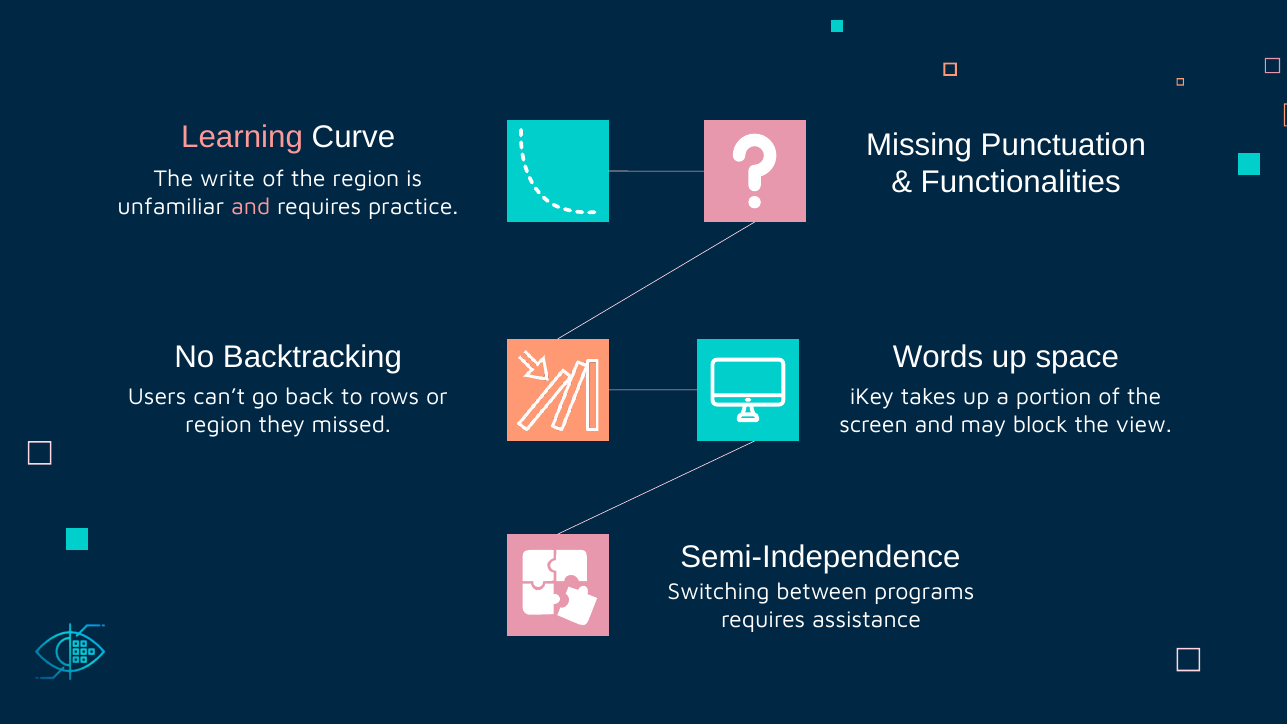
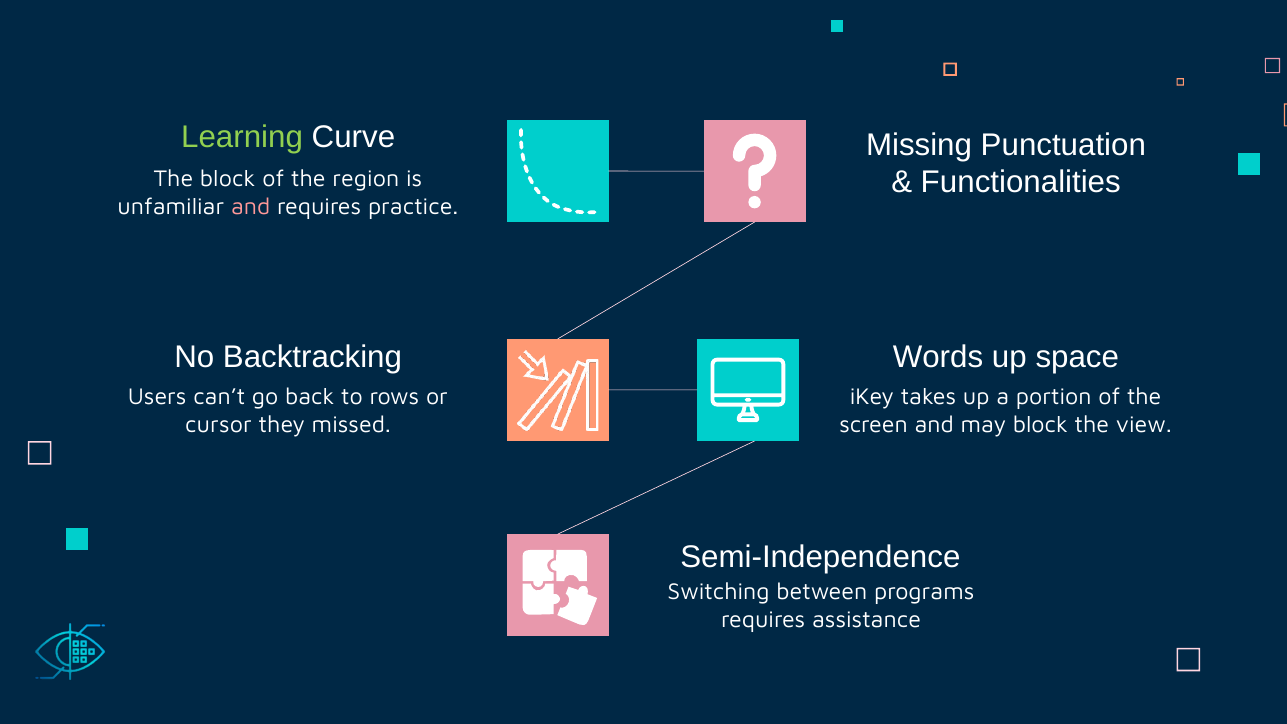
Learning colour: pink -> light green
The write: write -> block
region at (219, 424): region -> cursor
